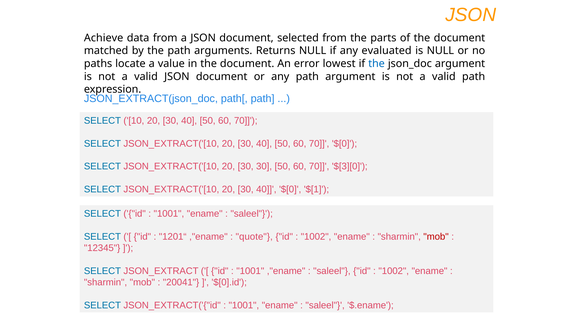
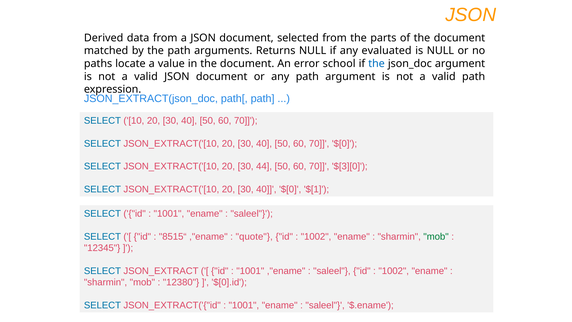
Achieve: Achieve -> Derived
lowest: lowest -> school
30 30: 30 -> 44
1201“: 1201“ -> 8515“
mob at (436, 236) colour: red -> green
20041: 20041 -> 12380
